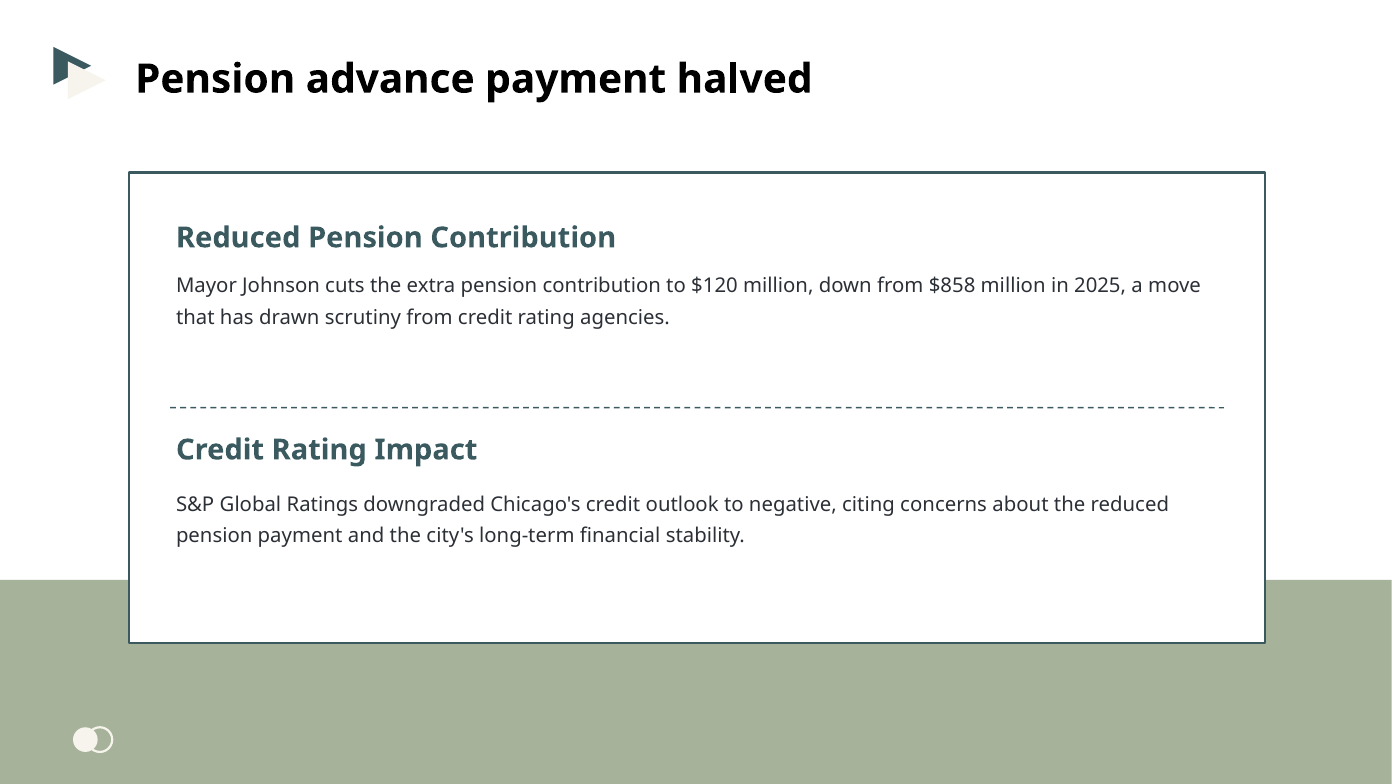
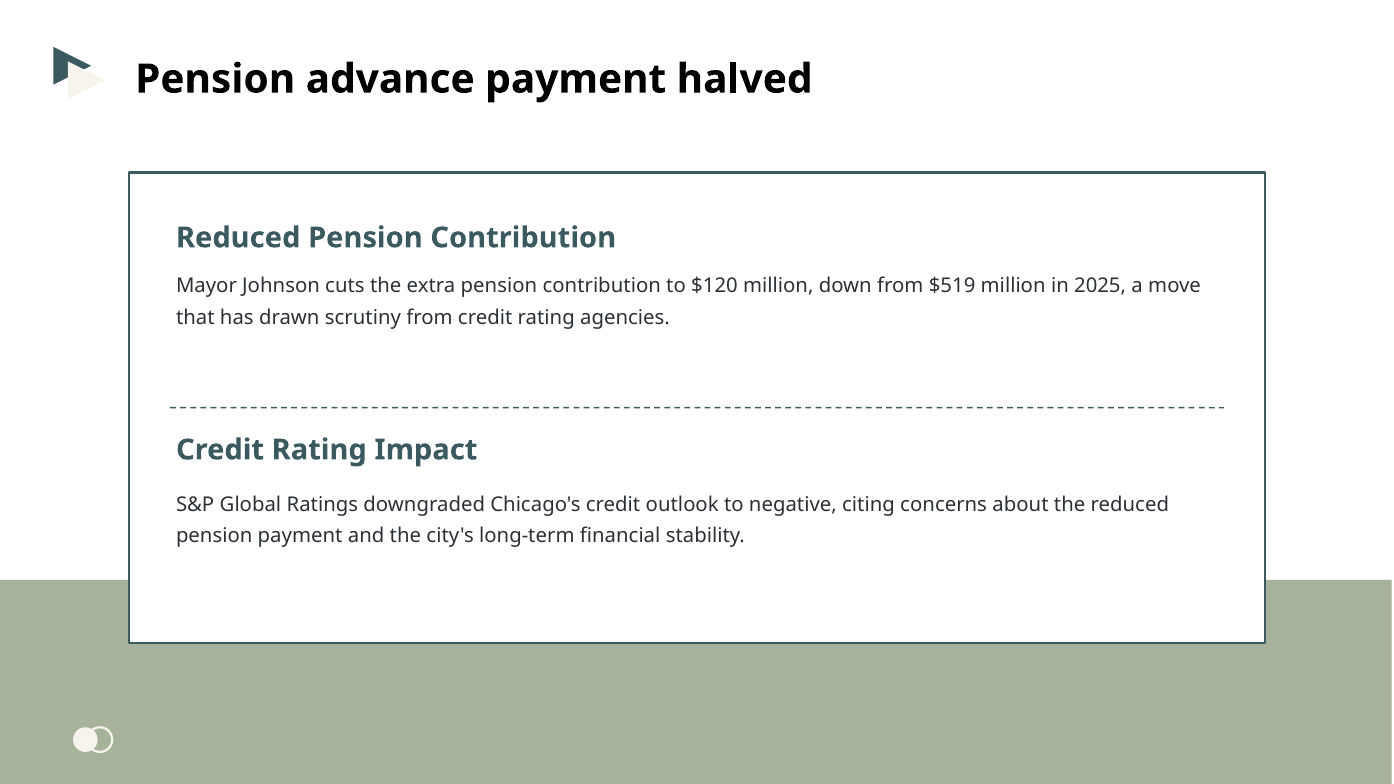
$858: $858 -> $519
